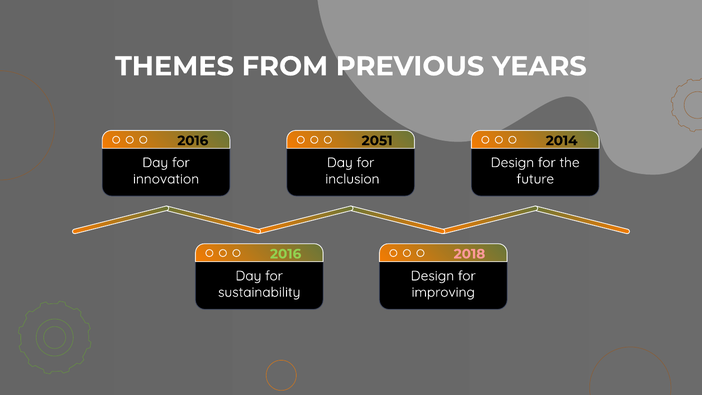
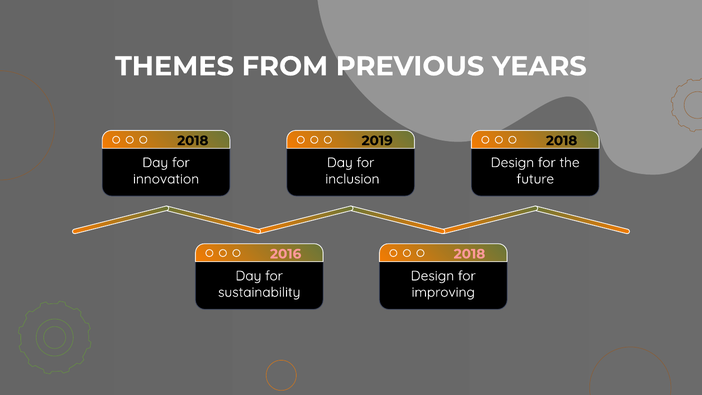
2016 at (193, 141): 2016 -> 2018
2051: 2051 -> 2019
2014 at (562, 141): 2014 -> 2018
2016 at (286, 254) colour: light green -> pink
